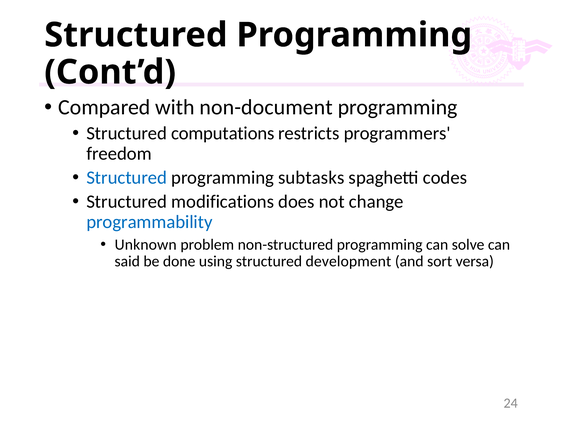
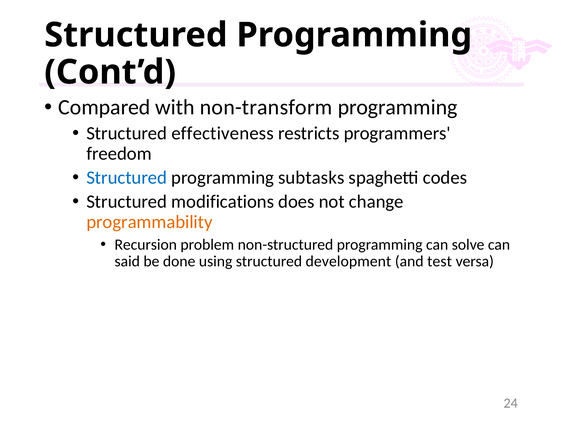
non-document: non-document -> non-transform
computations: computations -> effectiveness
programmability colour: blue -> orange
Unknown: Unknown -> Recursion
sort: sort -> test
